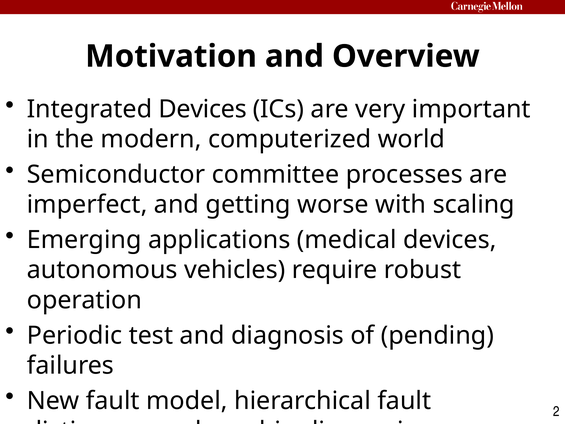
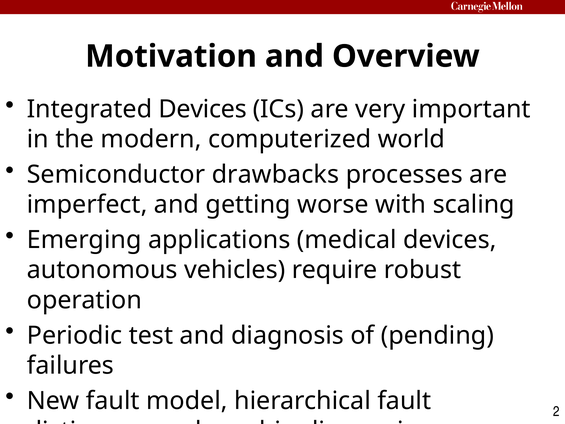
committee: committee -> drawbacks
